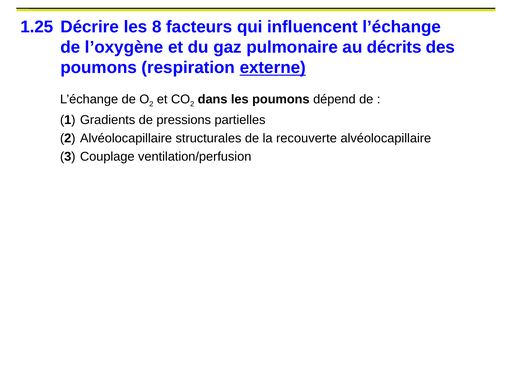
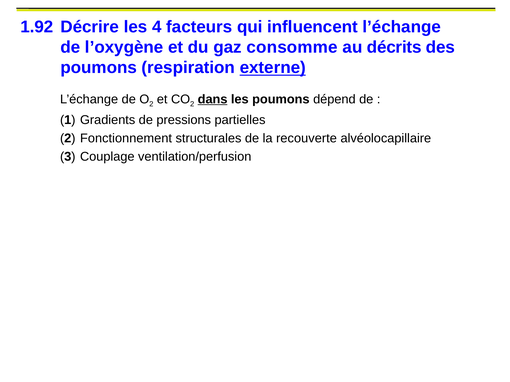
1.25: 1.25 -> 1.92
8: 8 -> 4
pulmonaire: pulmonaire -> consomme
dans underline: none -> present
2 Alvéolocapillaire: Alvéolocapillaire -> Fonctionnement
